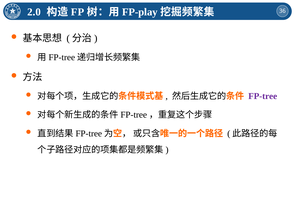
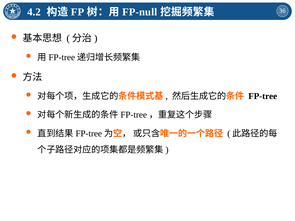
2.0: 2.0 -> 4.2
FP-play: FP-play -> FP-null
FP-tree colour: purple -> black
